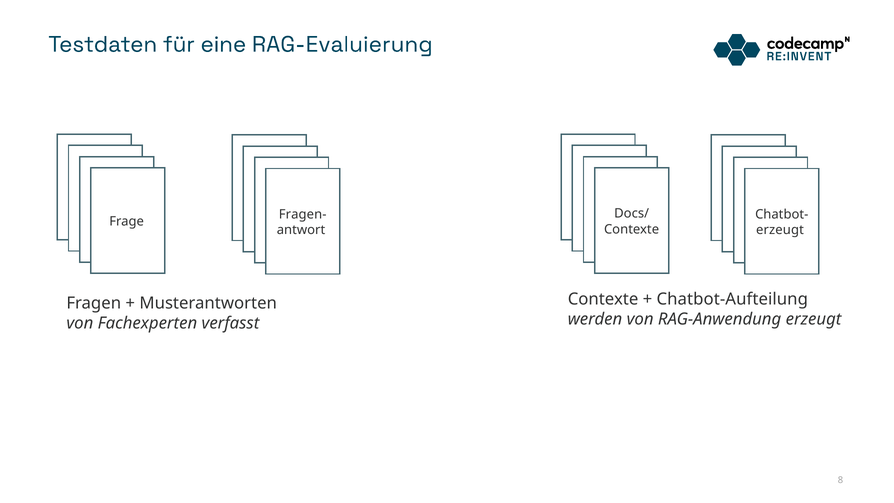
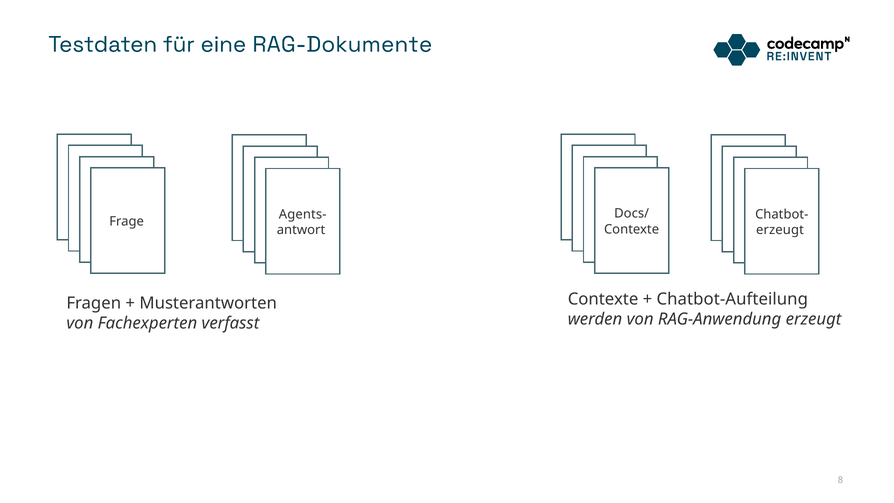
RAG-Evaluierung: RAG-Evaluierung -> RAG-Dokumente
Fragen-: Fragen- -> Agents-
